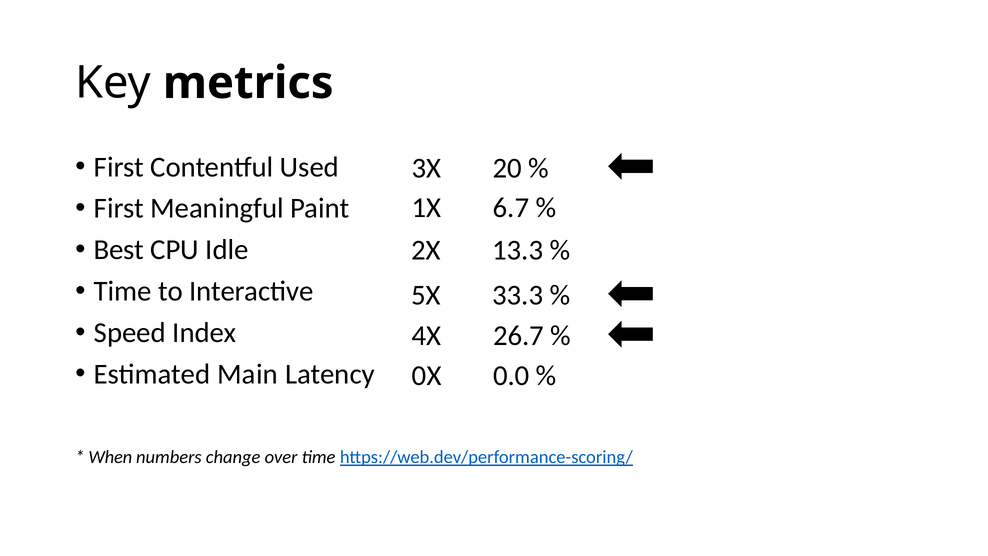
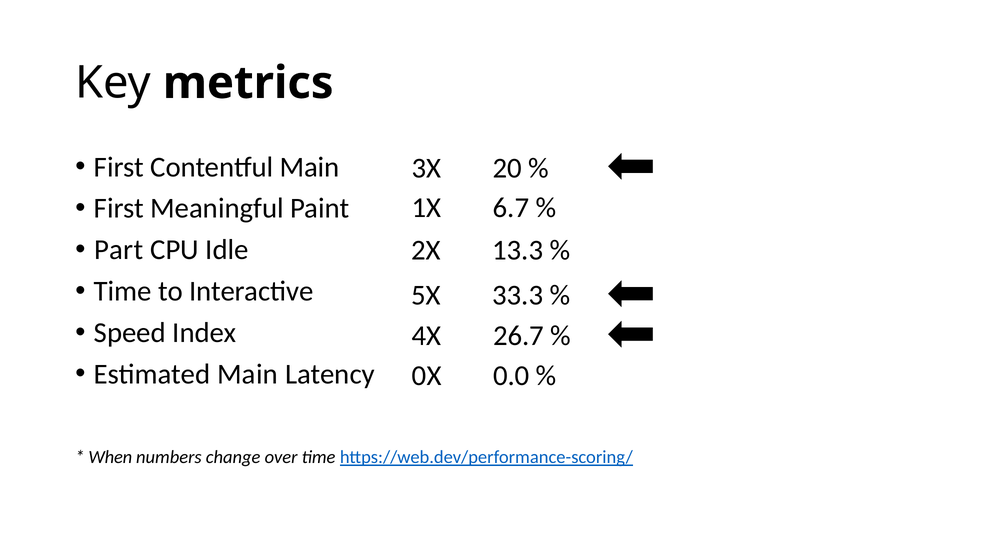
Contentful Used: Used -> Main
Best: Best -> Part
